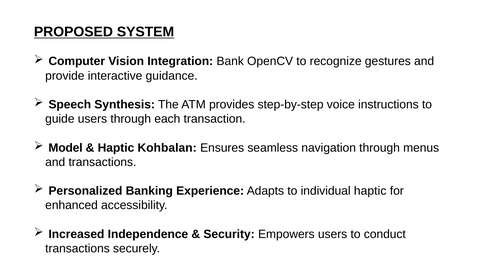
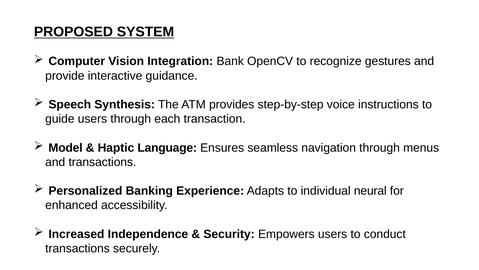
Kohbalan: Kohbalan -> Language
individual haptic: haptic -> neural
